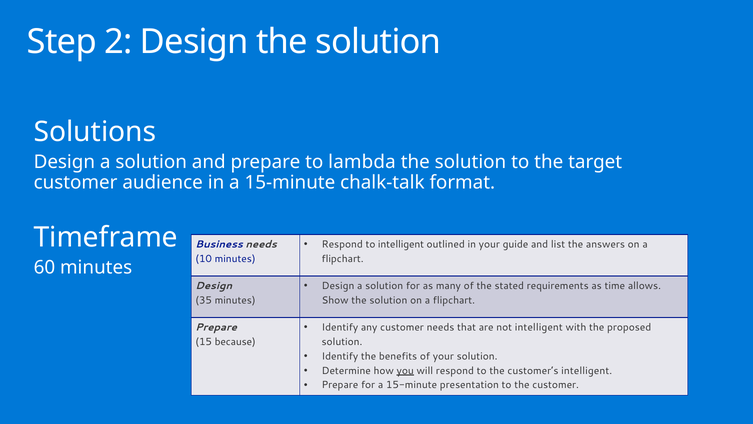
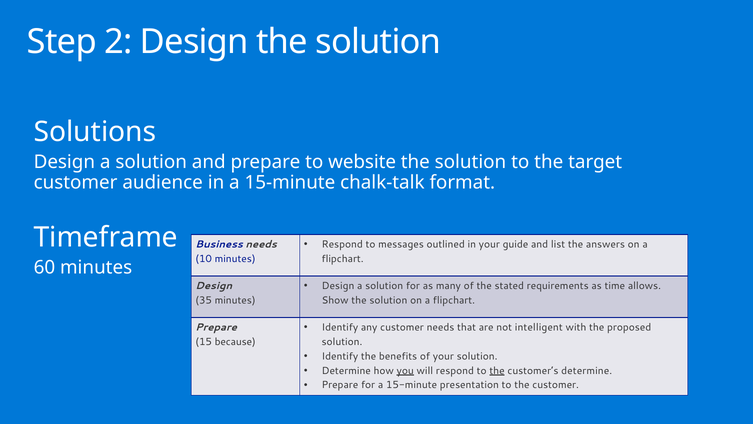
lambda: lambda -> website
to intelligent: intelligent -> messages
the at (497, 370) underline: none -> present
customer’s intelligent: intelligent -> determine
